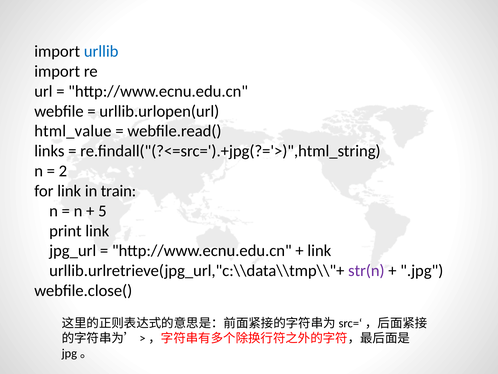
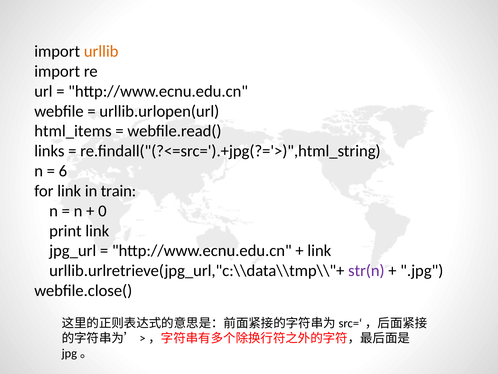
urllib colour: blue -> orange
html_value: html_value -> html_items
2: 2 -> 6
5: 5 -> 0
